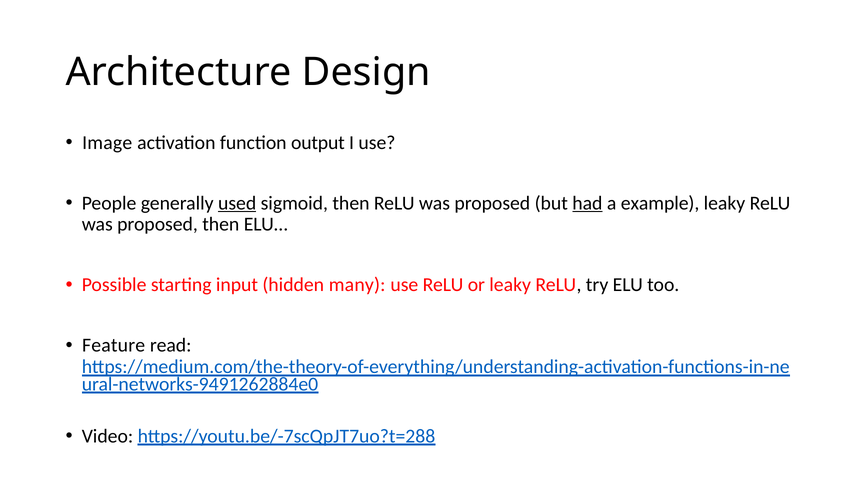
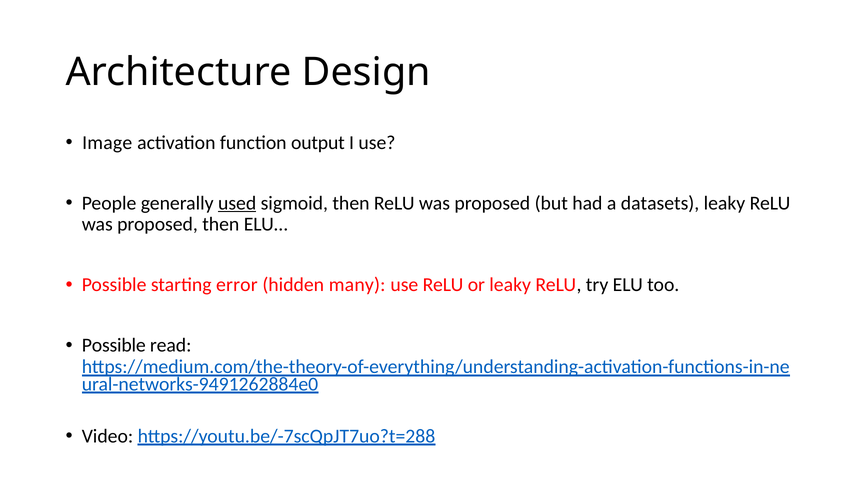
had underline: present -> none
example: example -> datasets
input: input -> error
Feature at (114, 346): Feature -> Possible
